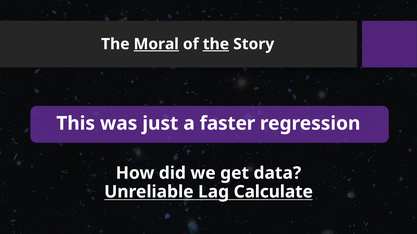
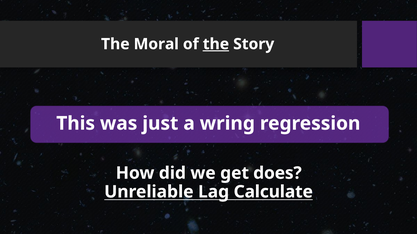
Moral underline: present -> none
faster: faster -> wring
data: data -> does
